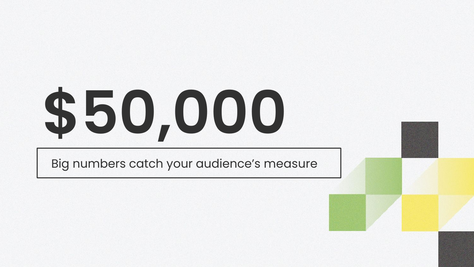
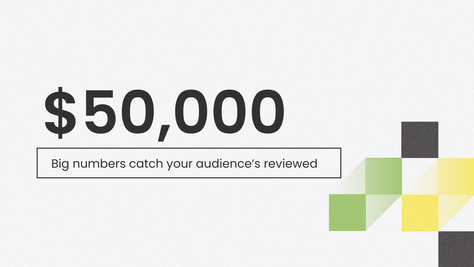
measure: measure -> reviewed
